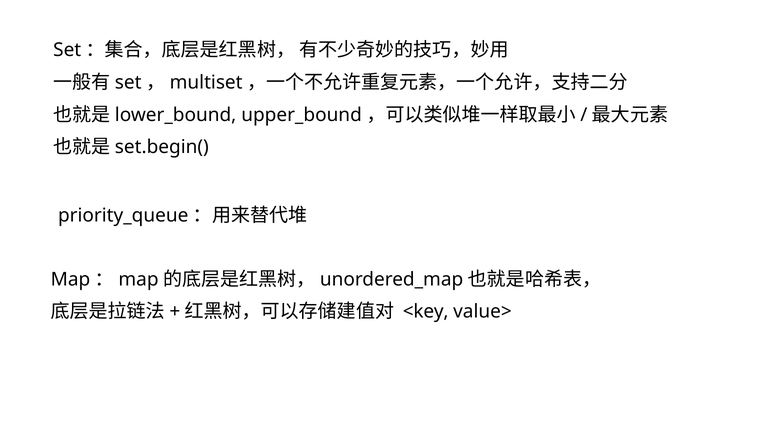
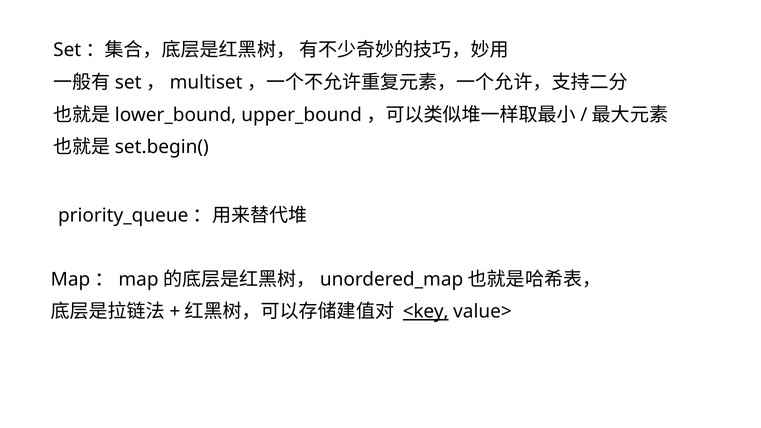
<key underline: none -> present
